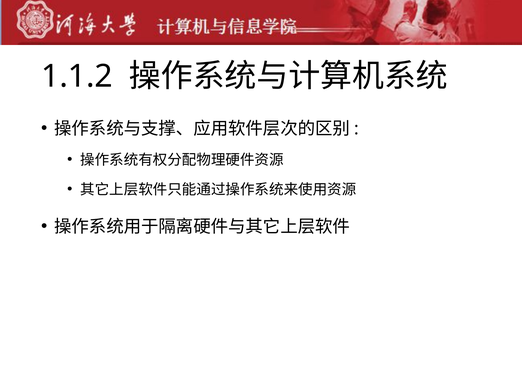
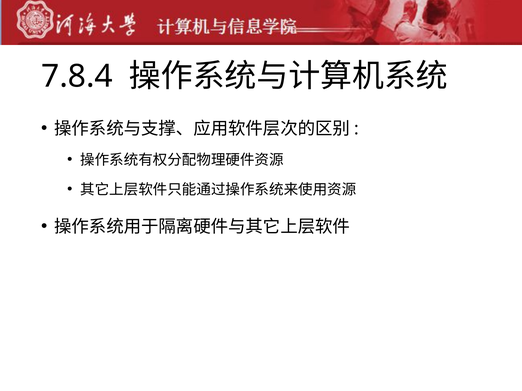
1.1.2: 1.1.2 -> 7.8.4
